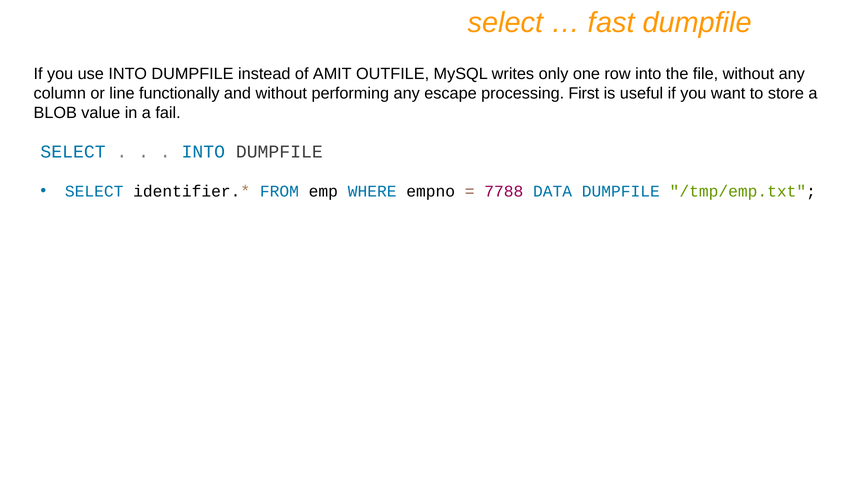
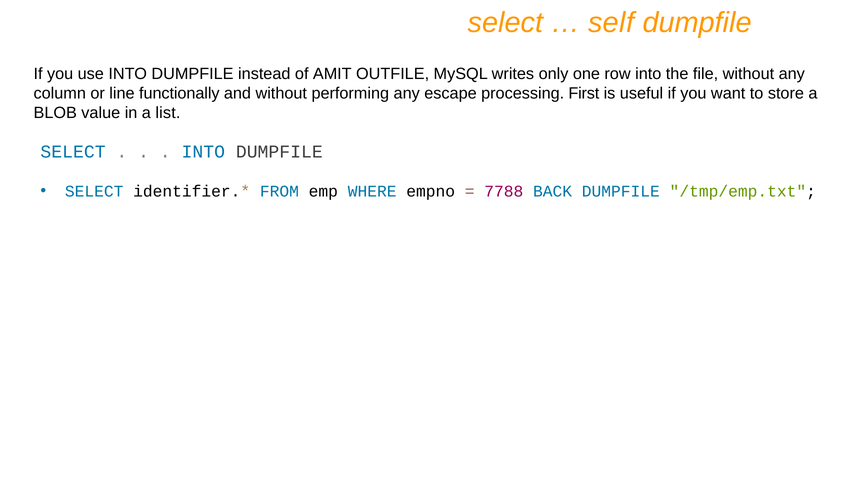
fast: fast -> self
fail: fail -> list
DATA: DATA -> BACK
